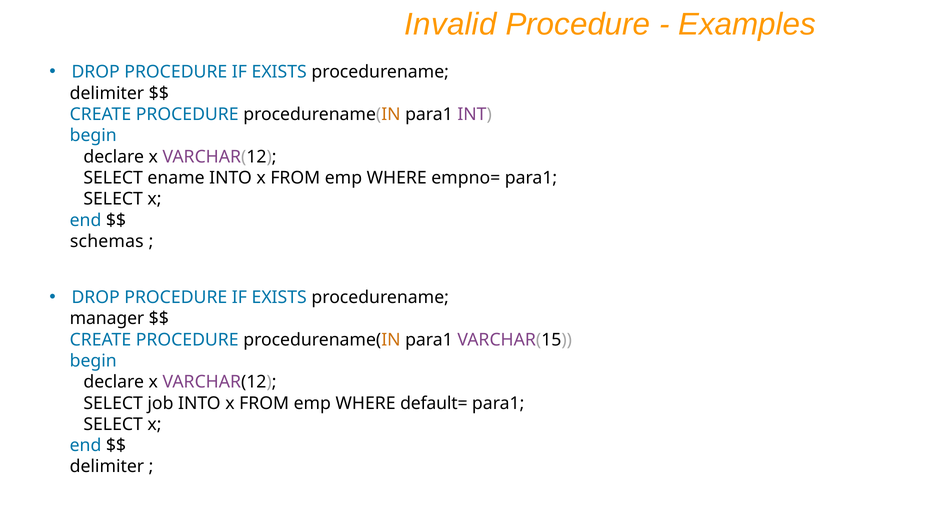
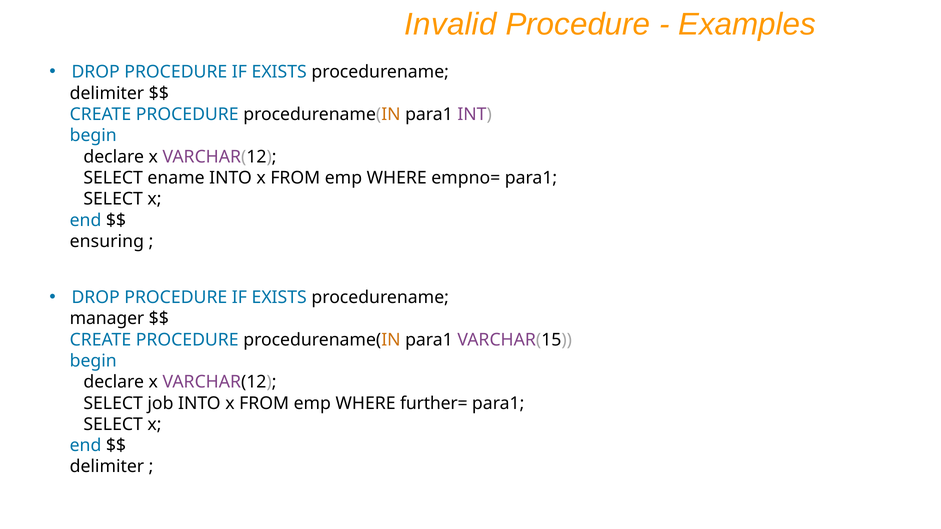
schemas: schemas -> ensuring
default=: default= -> further=
